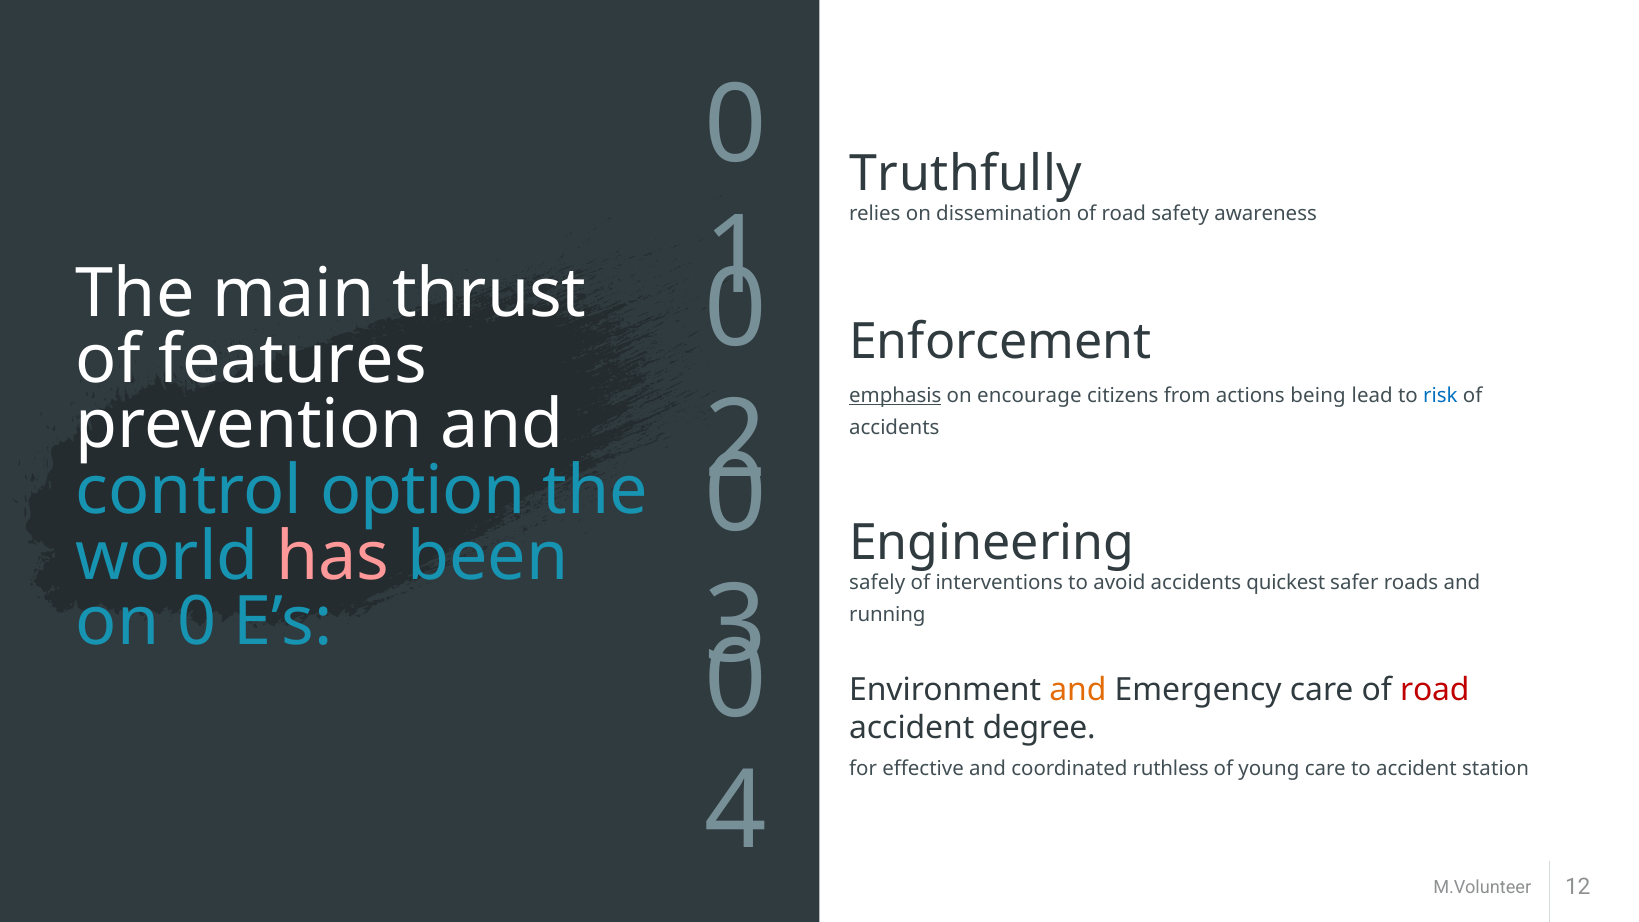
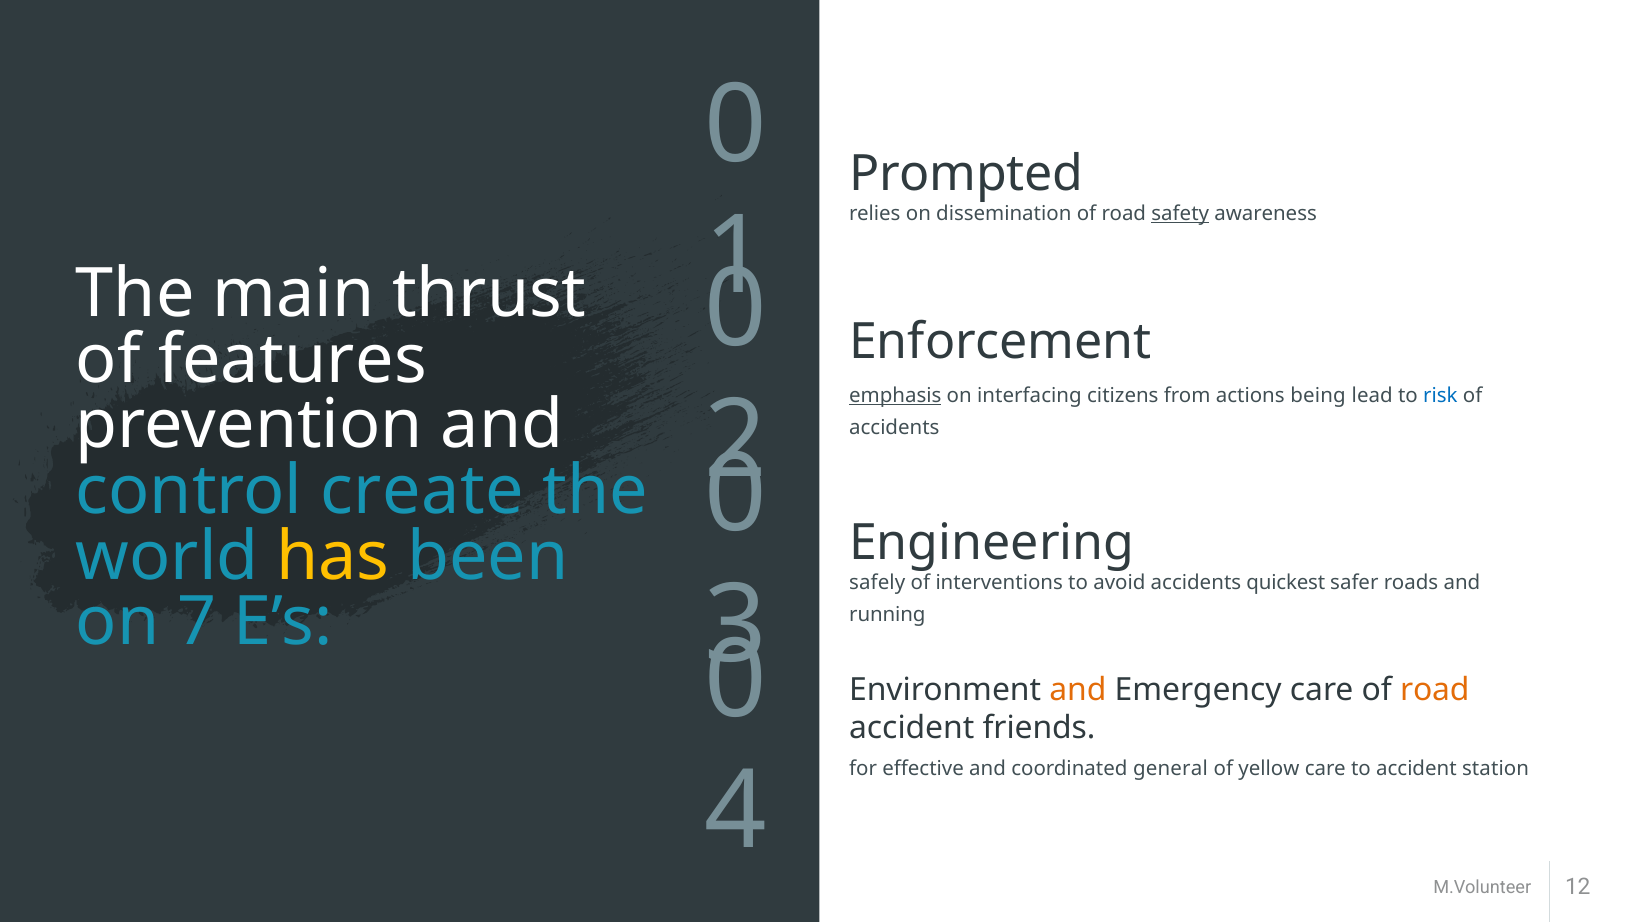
Truthfully: Truthfully -> Prompted
safety underline: none -> present
encourage: encourage -> interfacing
option: option -> create
has colour: pink -> yellow
on 0: 0 -> 7
road at (1435, 690) colour: red -> orange
degree: degree -> friends
ruthless: ruthless -> general
young: young -> yellow
